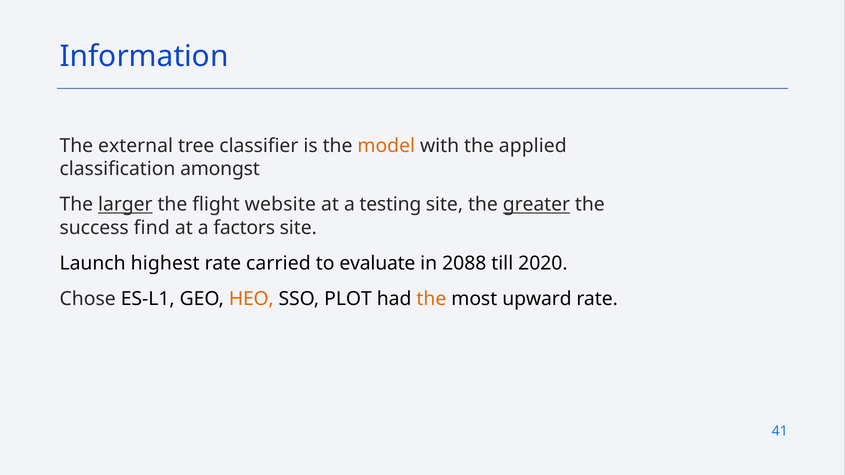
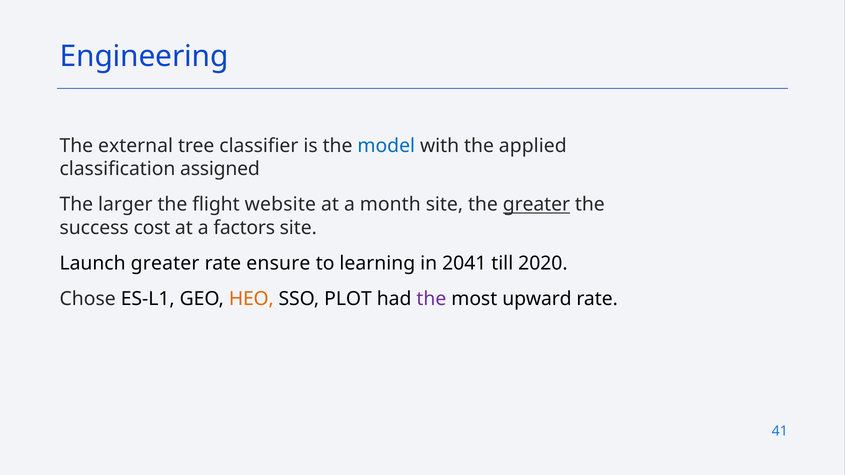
Information: Information -> Engineering
model colour: orange -> blue
amongst: amongst -> assigned
larger underline: present -> none
testing: testing -> month
find: find -> cost
Launch highest: highest -> greater
carried: carried -> ensure
evaluate: evaluate -> learning
2088: 2088 -> 2041
the at (431, 299) colour: orange -> purple
